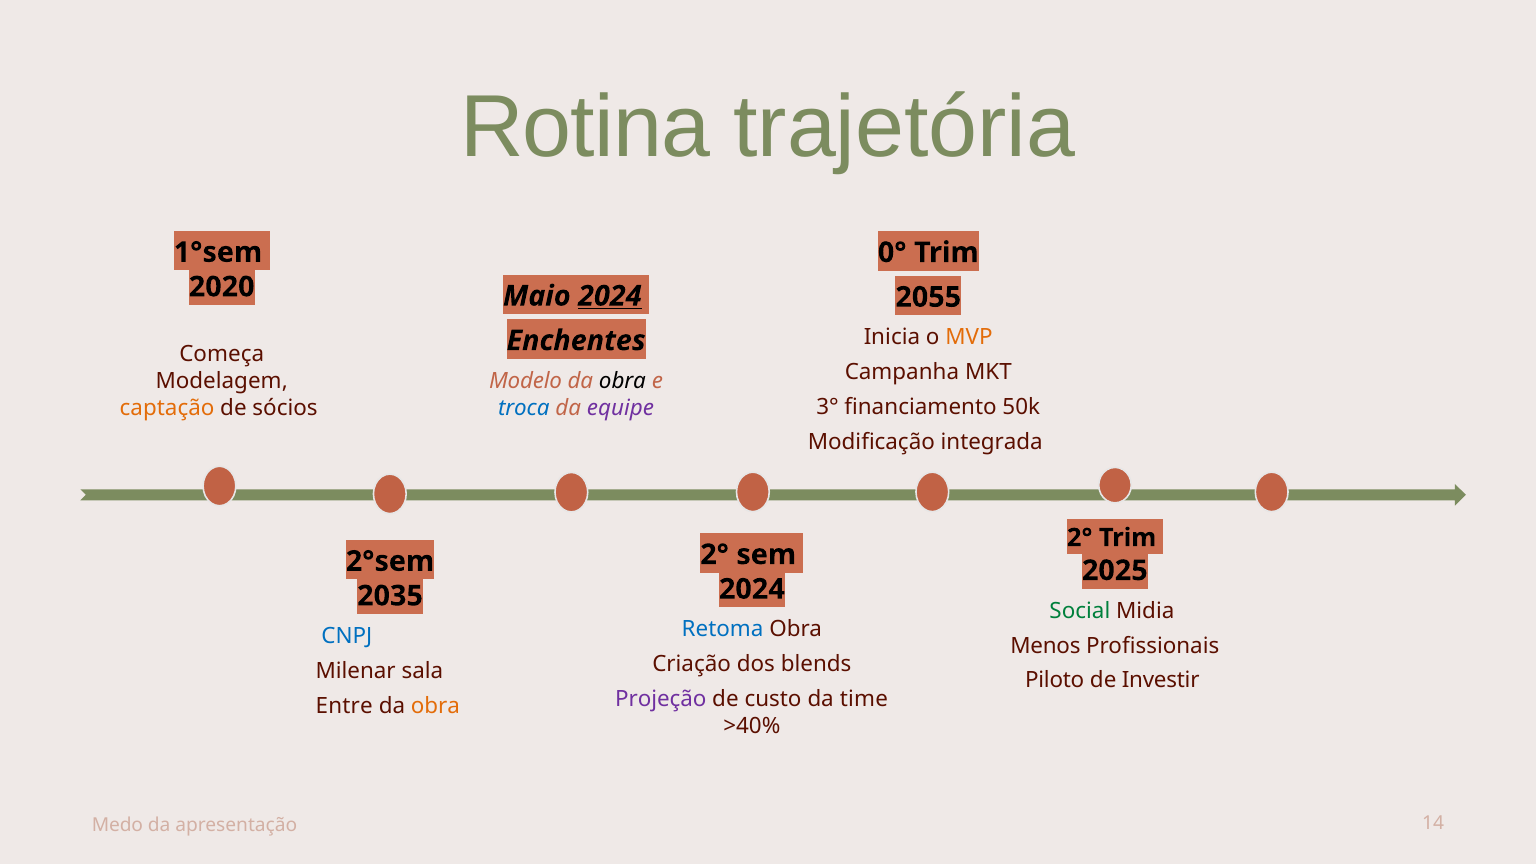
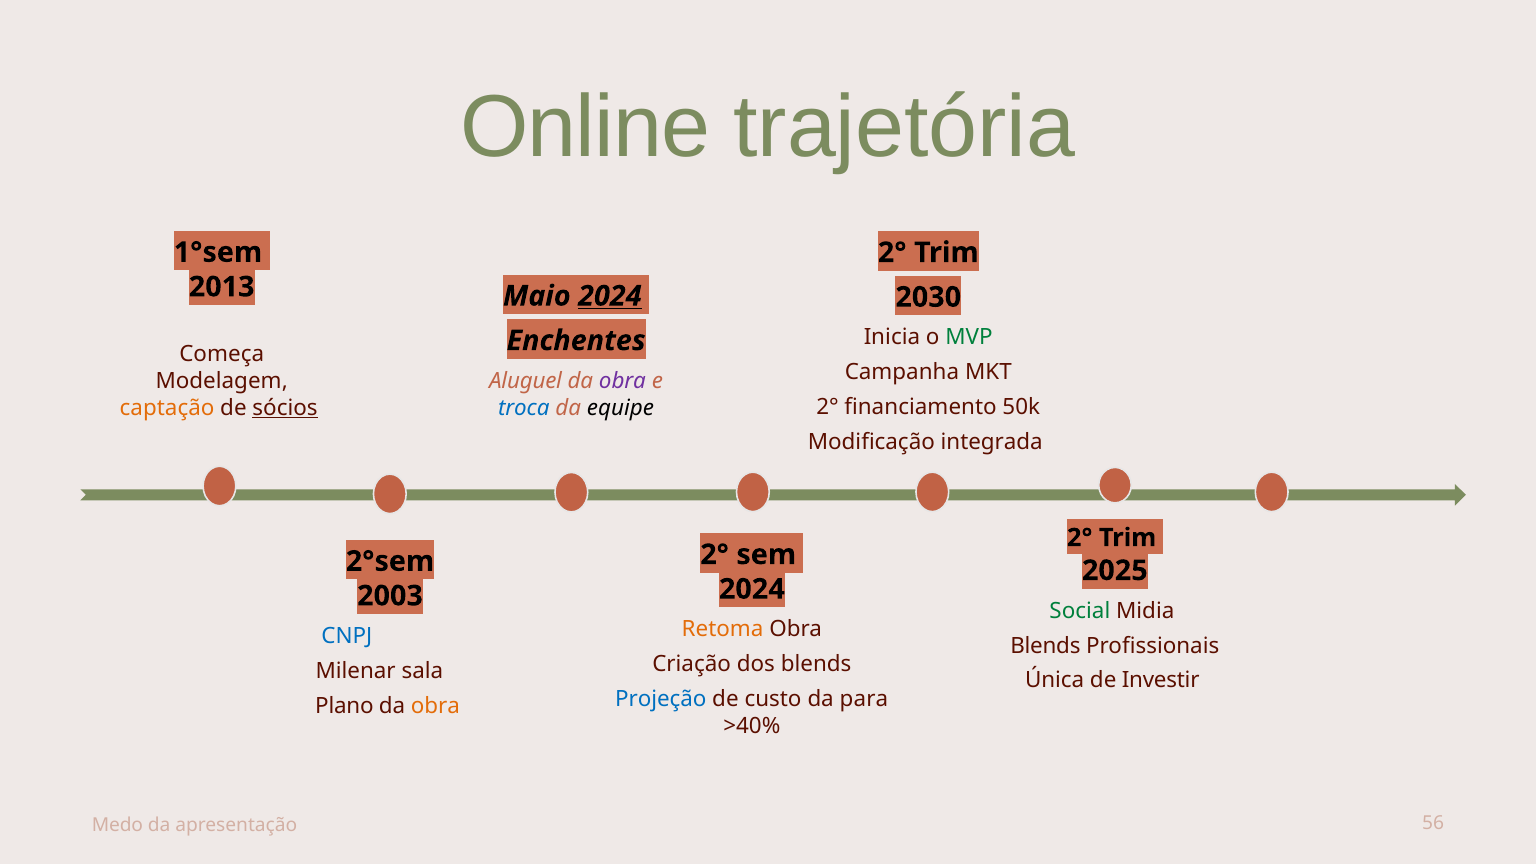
Rotina: Rotina -> Online
0° at (892, 253): 0° -> 2°
2020: 2020 -> 2013
2055: 2055 -> 2030
MVP colour: orange -> green
Modelo: Modelo -> Aluguel
obra at (622, 381) colour: black -> purple
3° at (827, 407): 3° -> 2°
sócios underline: none -> present
equipe colour: purple -> black
2035: 2035 -> 2003
Retoma colour: blue -> orange
Menos at (1045, 646): Menos -> Blends
Piloto: Piloto -> Única
Projeção colour: purple -> blue
time: time -> para
Entre: Entre -> Plano
14: 14 -> 56
